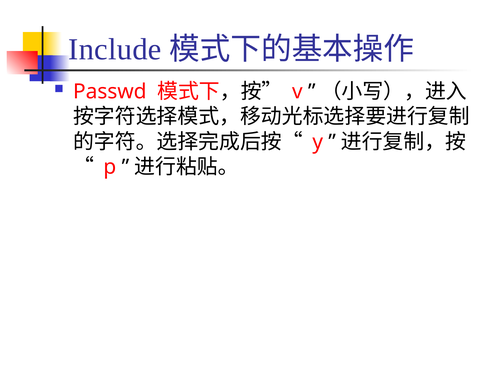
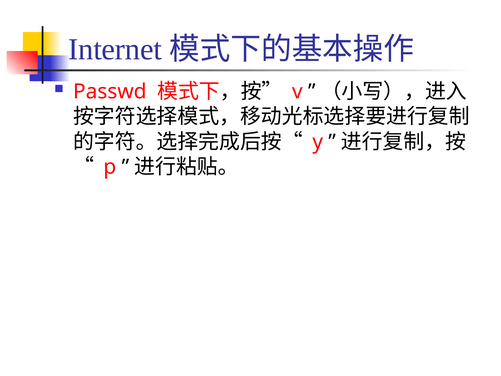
Include: Include -> Internet
